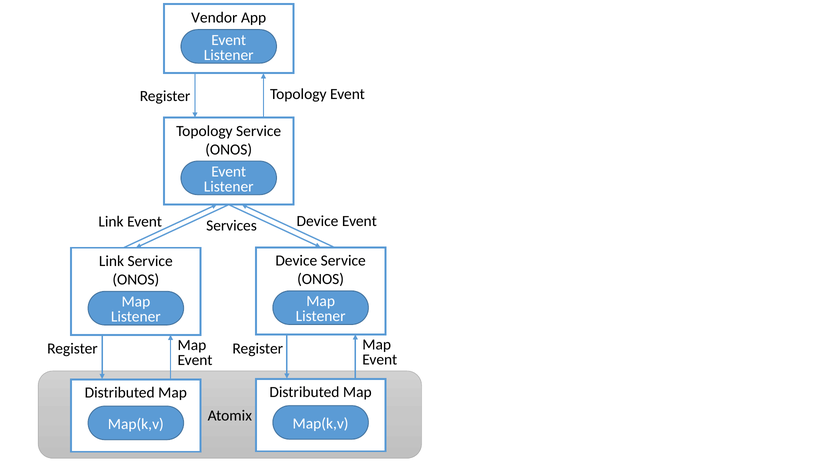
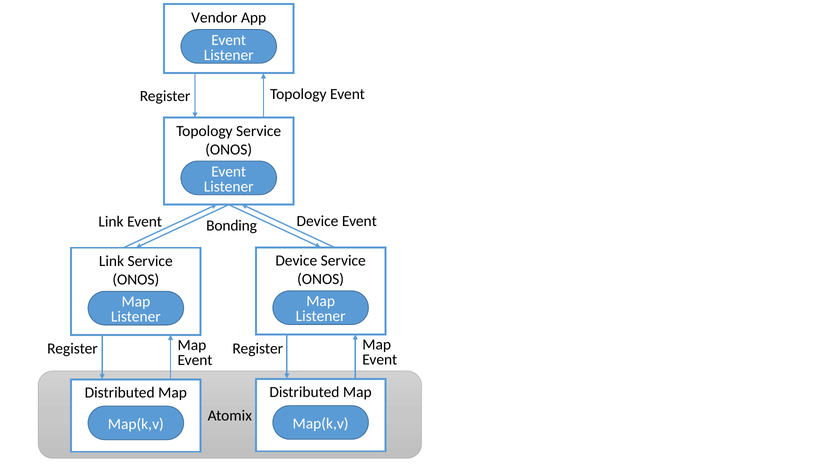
Services: Services -> Bonding
